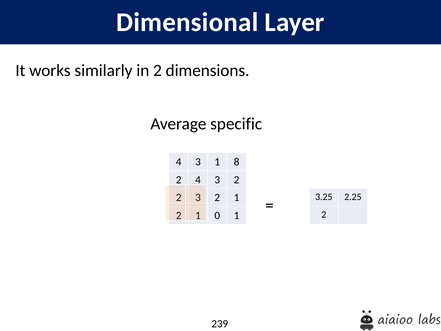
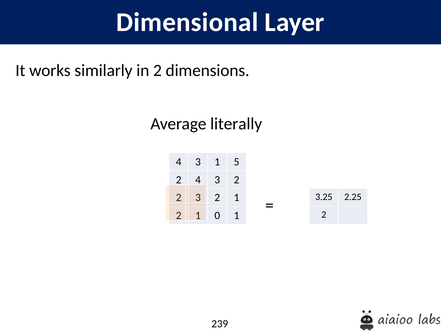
specific: specific -> literally
8: 8 -> 5
